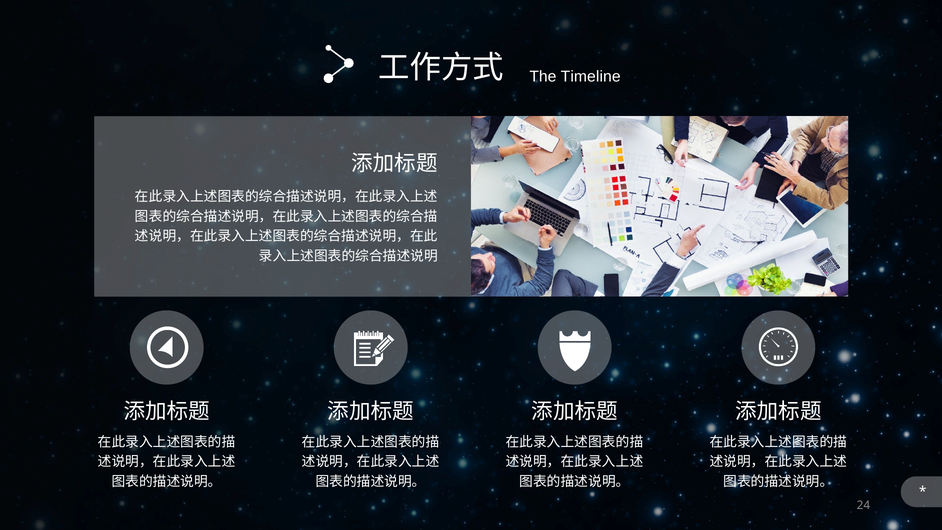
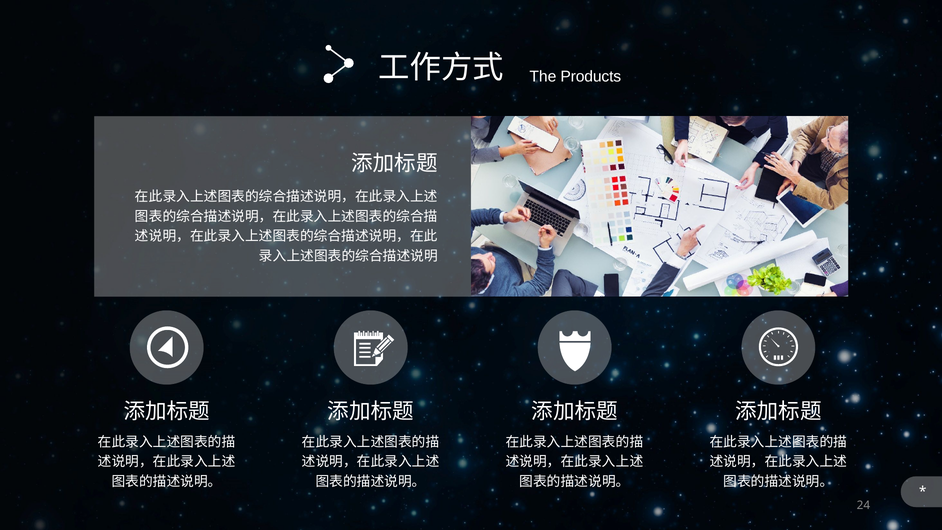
Timeline: Timeline -> Products
